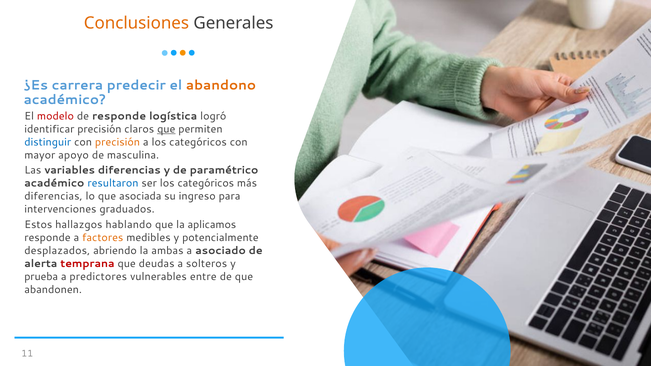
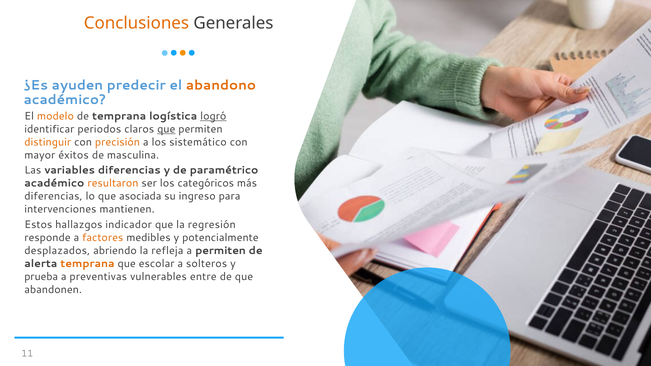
carrera: carrera -> ayuden
modelo colour: red -> orange
de responde: responde -> temprana
logró underline: none -> present
identificar precisión: precisión -> periodos
distinguir colour: blue -> orange
a los categóricos: categóricos -> sistemático
apoyo: apoyo -> éxitos
resultaron colour: blue -> orange
graduados: graduados -> mantienen
hablando: hablando -> indicador
aplicamos: aplicamos -> regresión
ambas: ambas -> refleja
a asociado: asociado -> permiten
temprana at (87, 264) colour: red -> orange
deudas: deudas -> escolar
predictores: predictores -> preventivas
